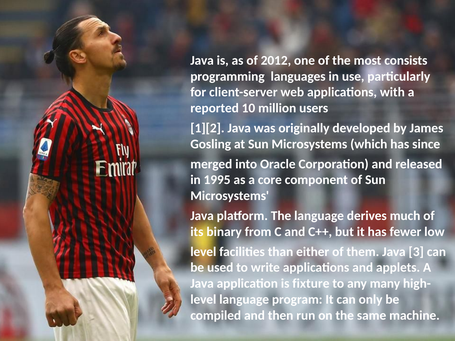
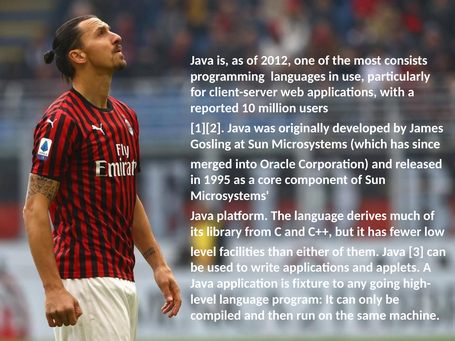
binary: binary -> library
many: many -> going
